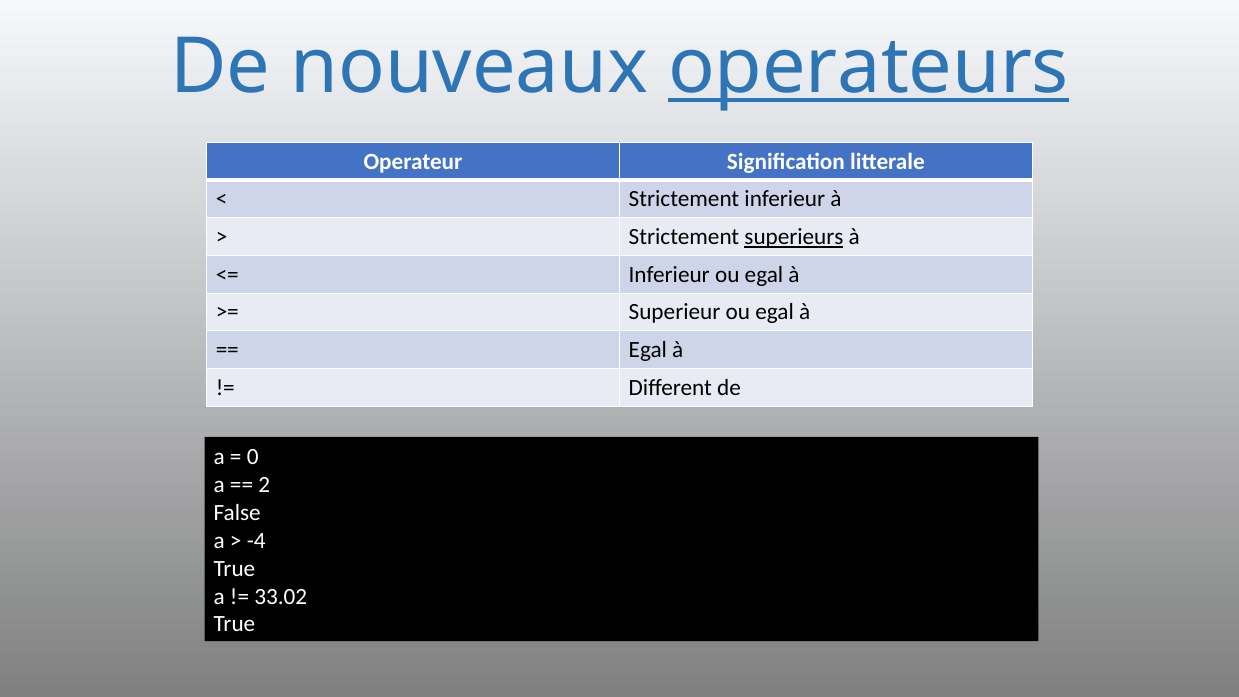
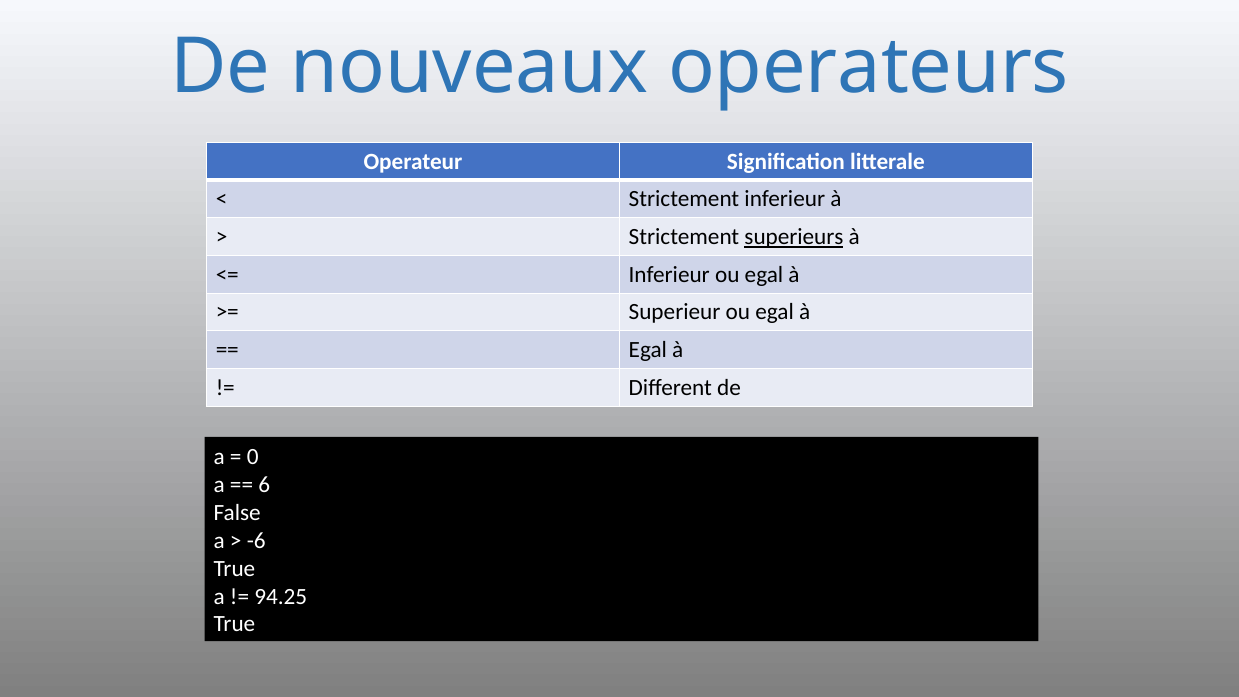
operateurs underline: present -> none
2: 2 -> 6
-4: -4 -> -6
33.02: 33.02 -> 94.25
